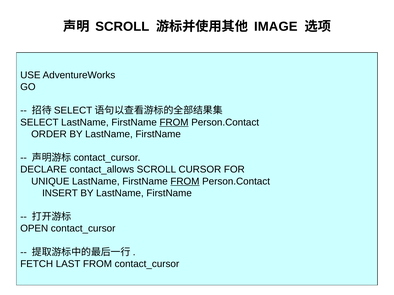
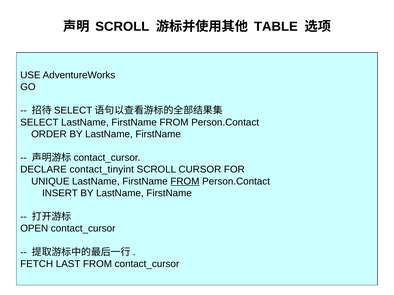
IMAGE: IMAGE -> TABLE
FROM at (174, 122) underline: present -> none
contact_allows: contact_allows -> contact_tinyint
